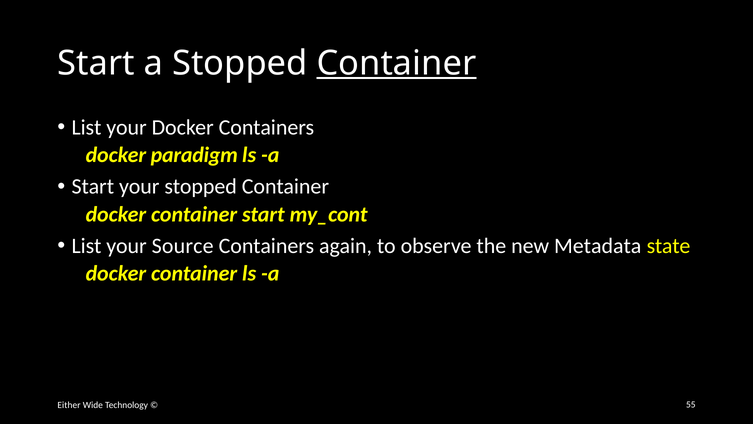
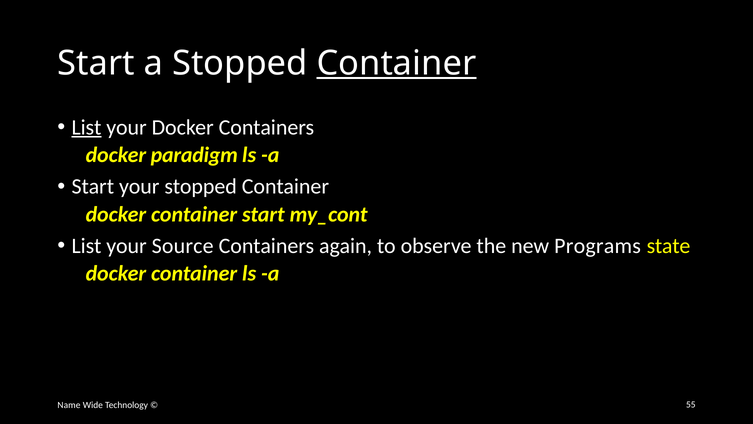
List at (86, 127) underline: none -> present
Metadata: Metadata -> Programs
Either: Either -> Name
